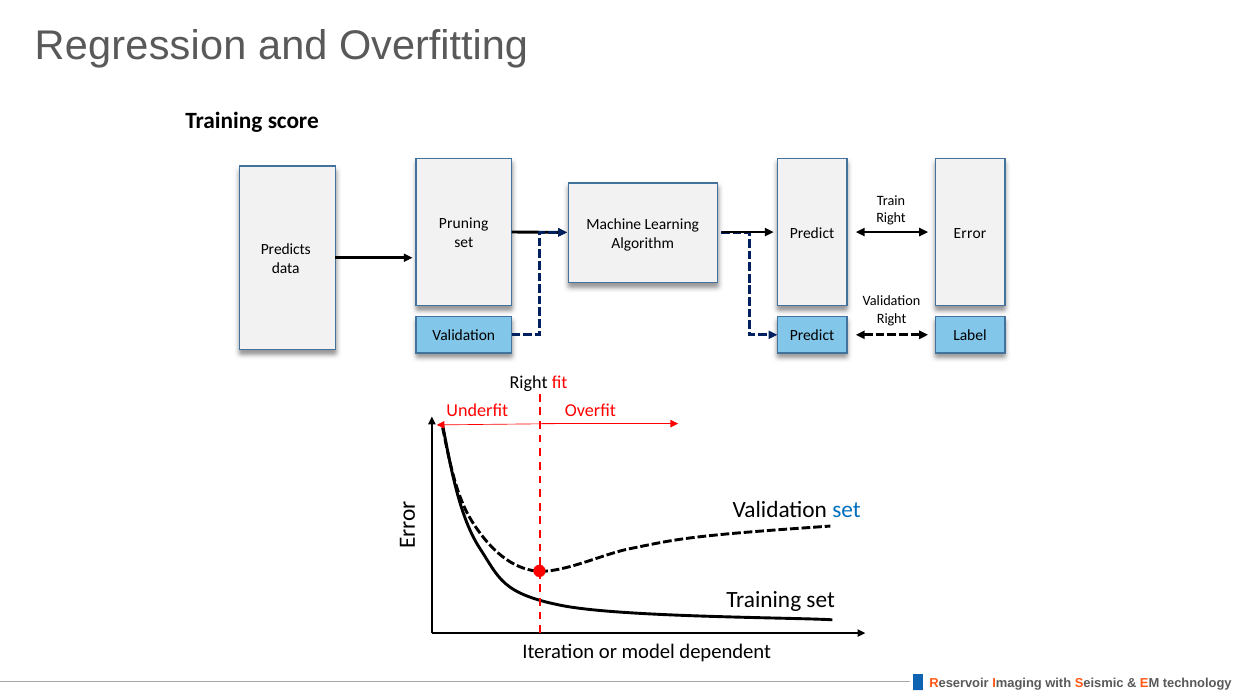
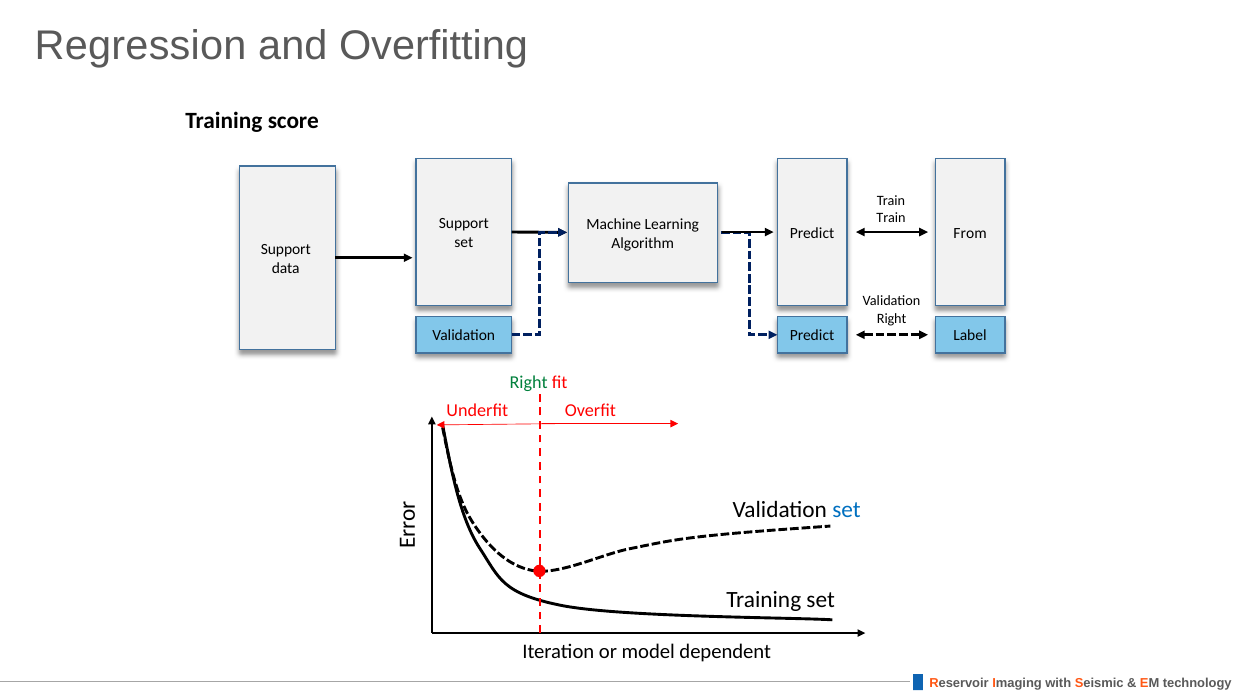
Right at (891, 218): Right -> Train
Pruning at (464, 224): Pruning -> Support
Error: Error -> From
Predicts at (286, 250): Predicts -> Support
Right at (529, 383) colour: black -> green
